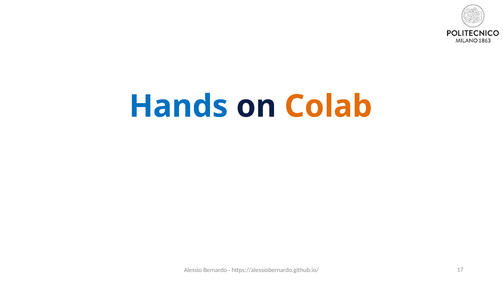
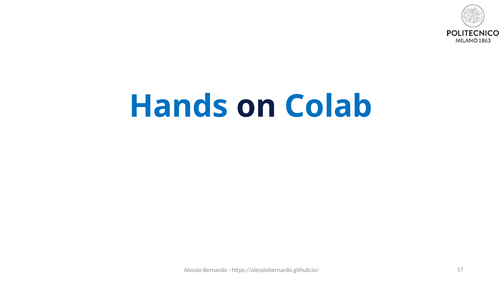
Colab colour: orange -> blue
